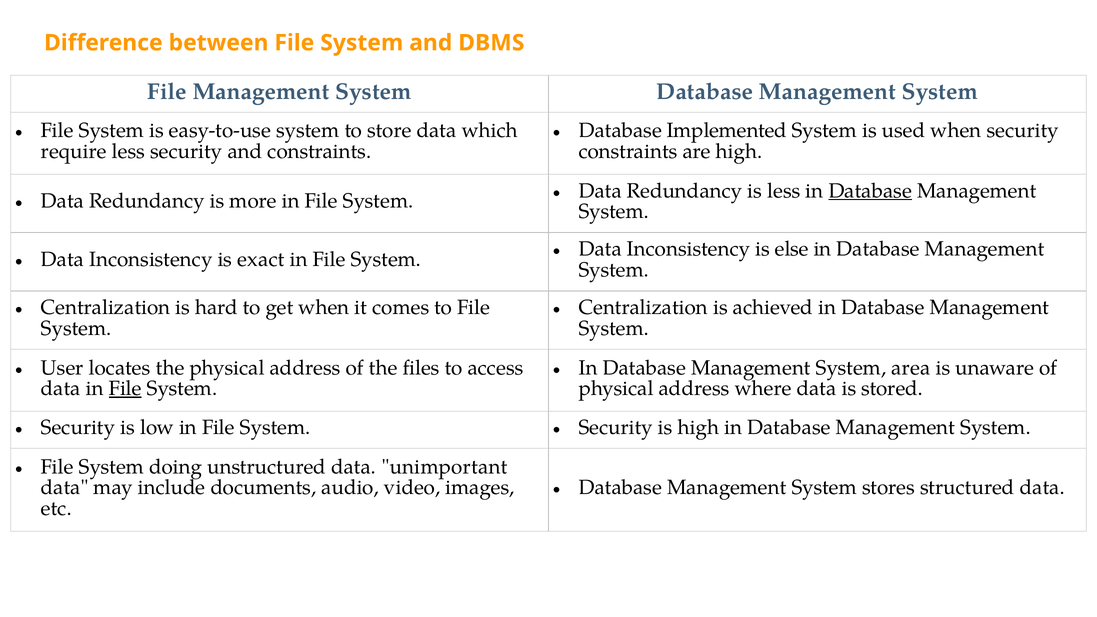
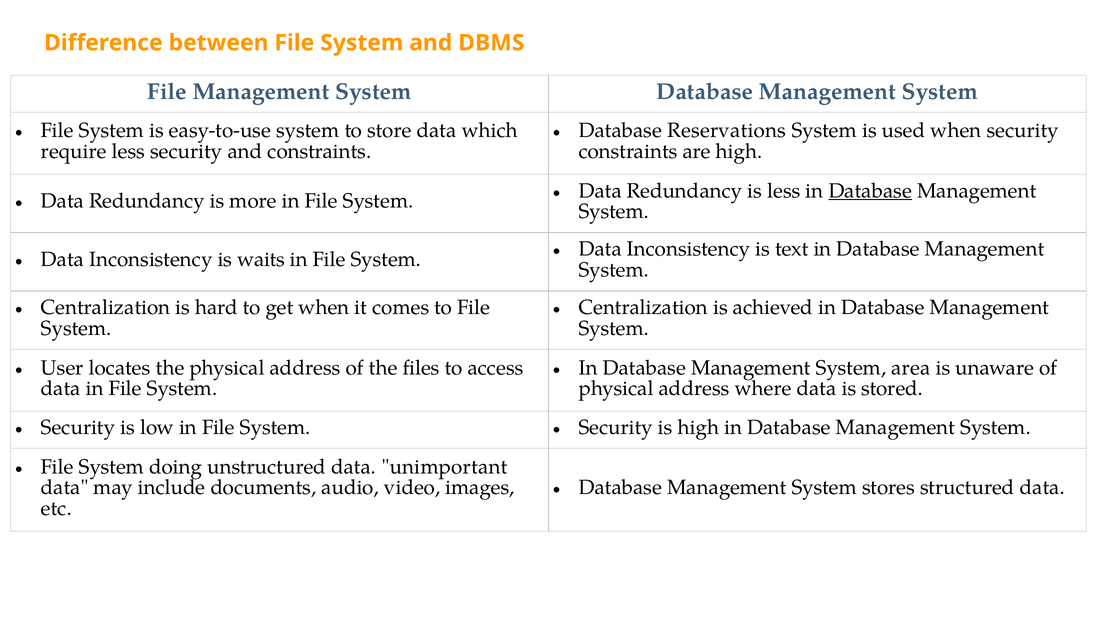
Implemented: Implemented -> Reservations
else: else -> text
exact: exact -> waits
File at (125, 388) underline: present -> none
